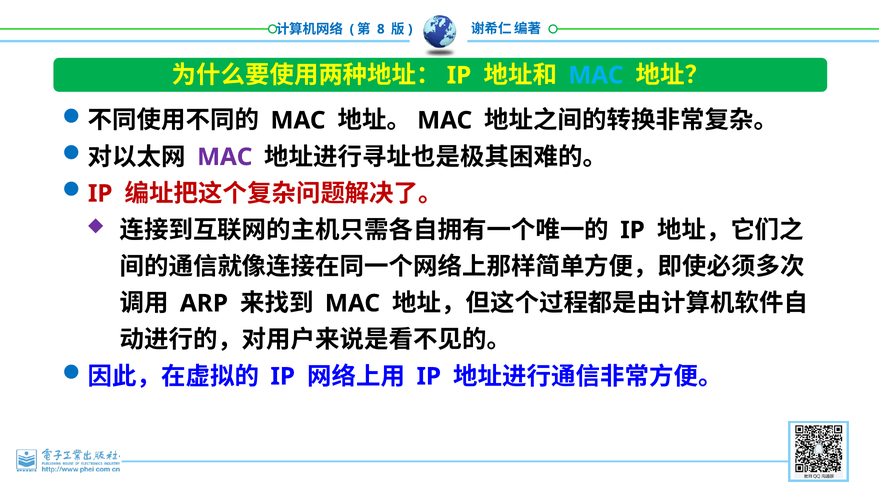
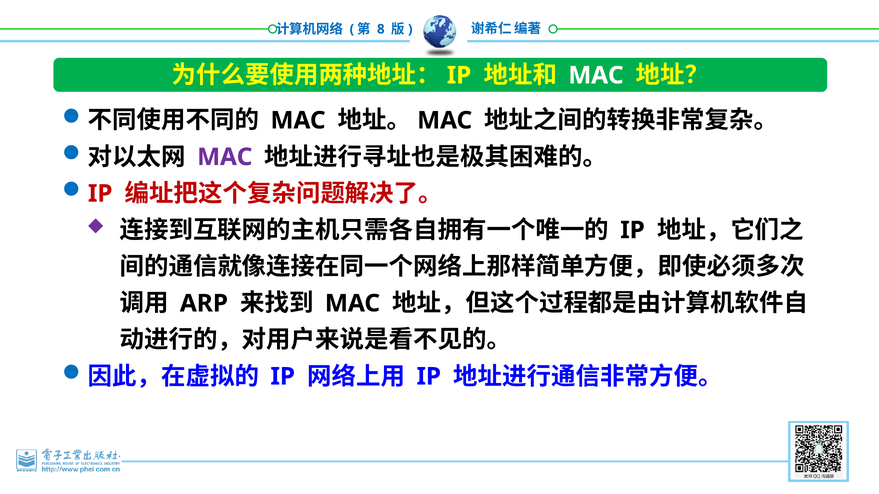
MAC at (596, 75) colour: light blue -> white
